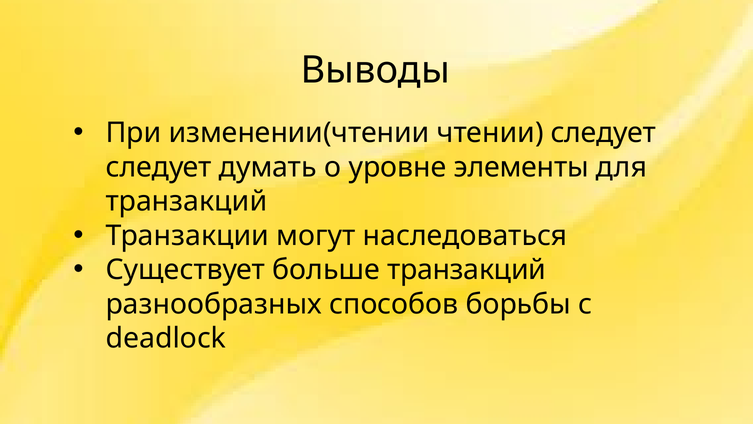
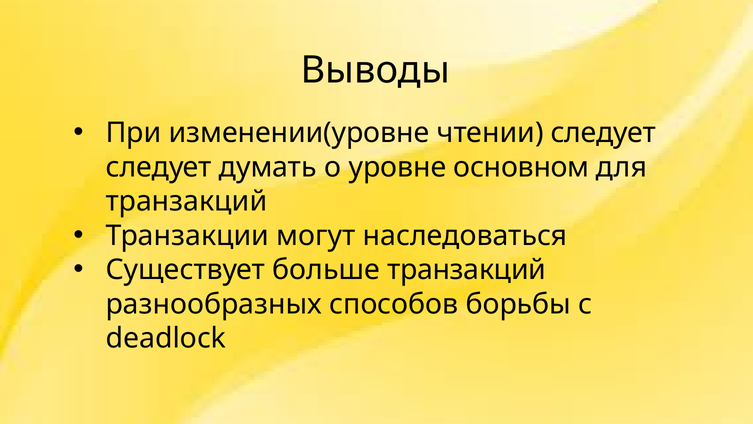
изменении(чтении: изменении(чтении -> изменении(уровне
элементы: элементы -> основном
